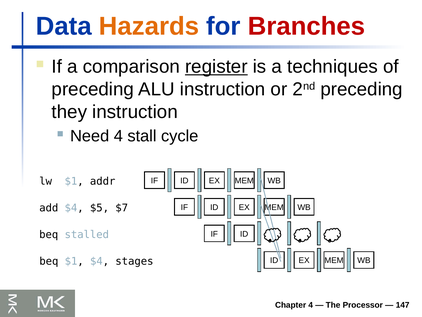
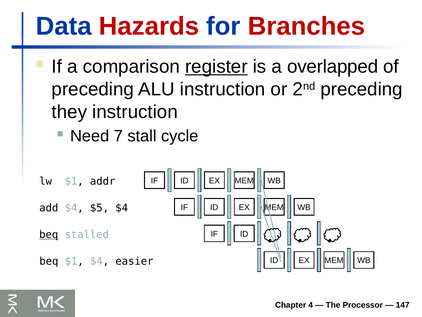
Hazards colour: orange -> red
techniques: techniques -> overlapped
Need 4: 4 -> 7
$5 $7: $7 -> $4
beq at (49, 234) underline: none -> present
stages: stages -> easier
